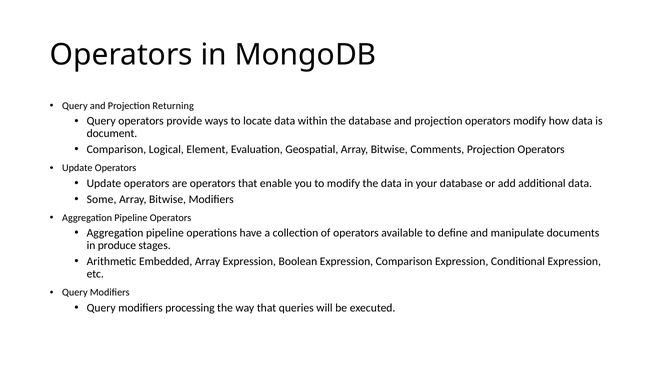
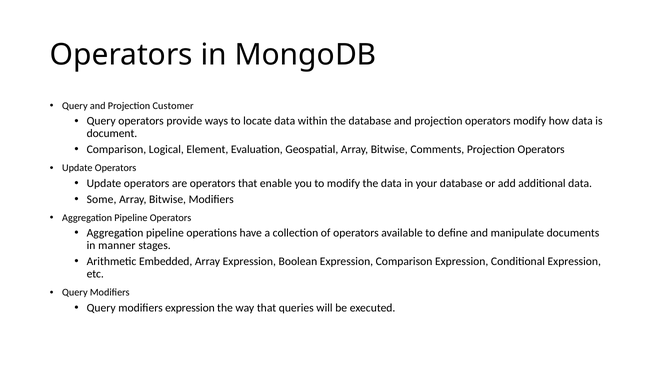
Returning: Returning -> Customer
produce: produce -> manner
modifiers processing: processing -> expression
